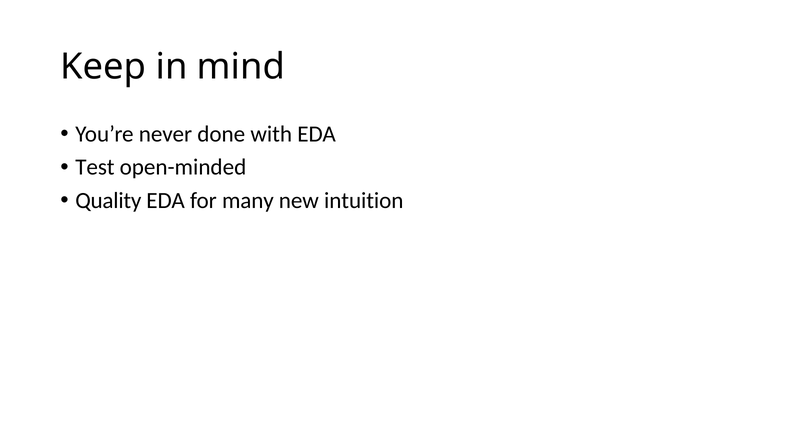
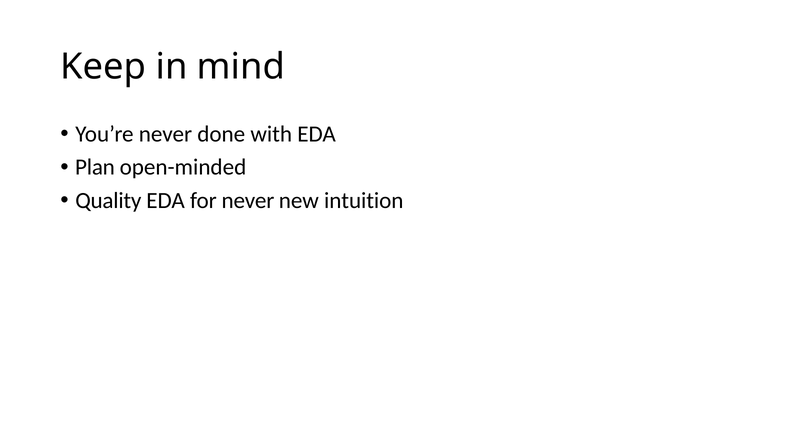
Test: Test -> Plan
for many: many -> never
